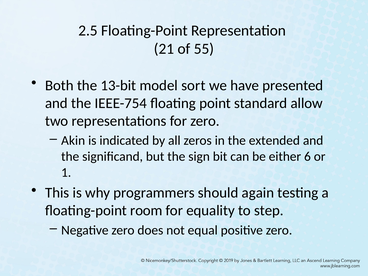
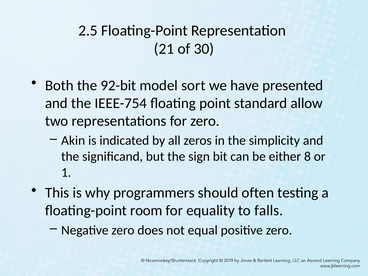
55: 55 -> 30
13-bit: 13-bit -> 92-bit
extended: extended -> simplicity
6: 6 -> 8
again: again -> often
step: step -> falls
